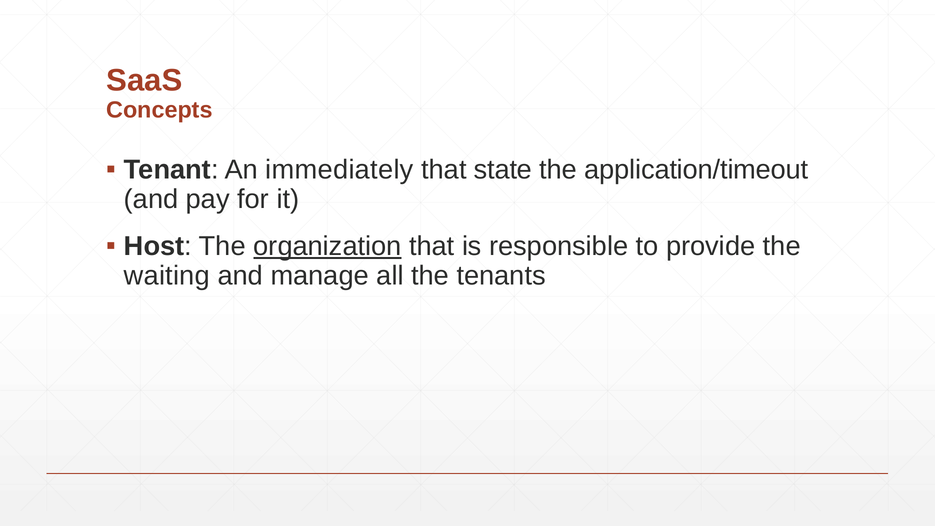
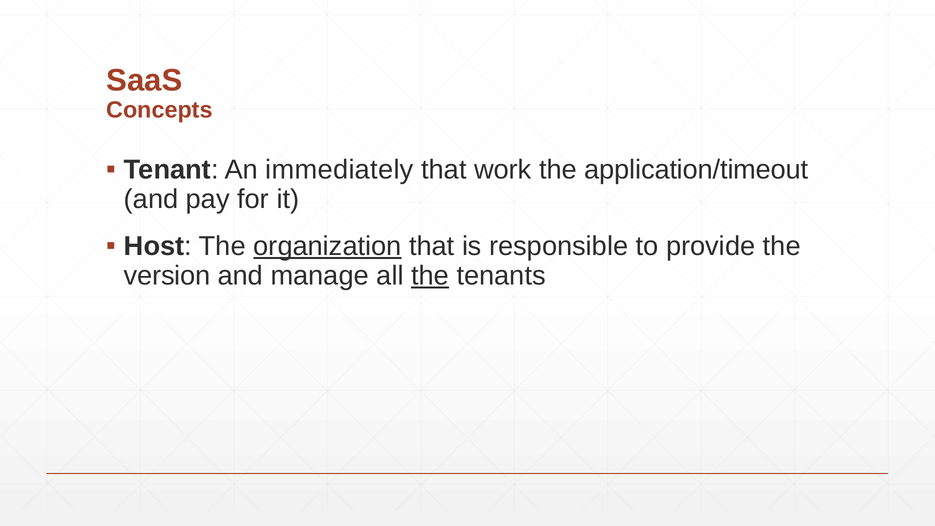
state: state -> work
waiting: waiting -> version
the at (430, 276) underline: none -> present
